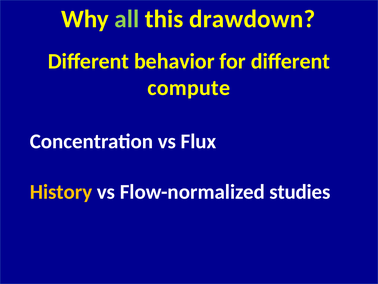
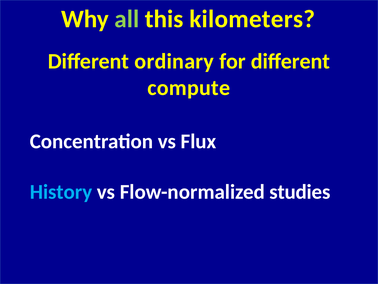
drawdown: drawdown -> kilometers
behavior: behavior -> ordinary
History colour: yellow -> light blue
